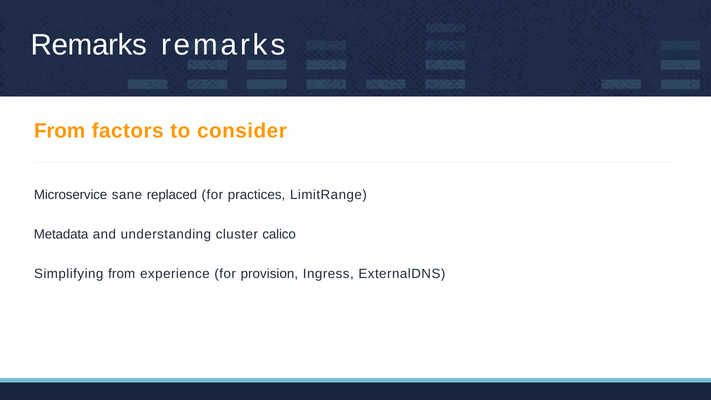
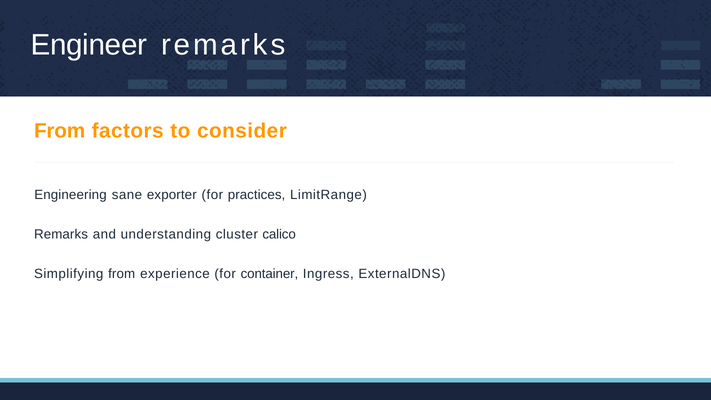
Remarks at (89, 45): Remarks -> Engineer
Microservice: Microservice -> Engineering
replaced: replaced -> exporter
Metadata at (61, 234): Metadata -> Remarks
provision: provision -> container
